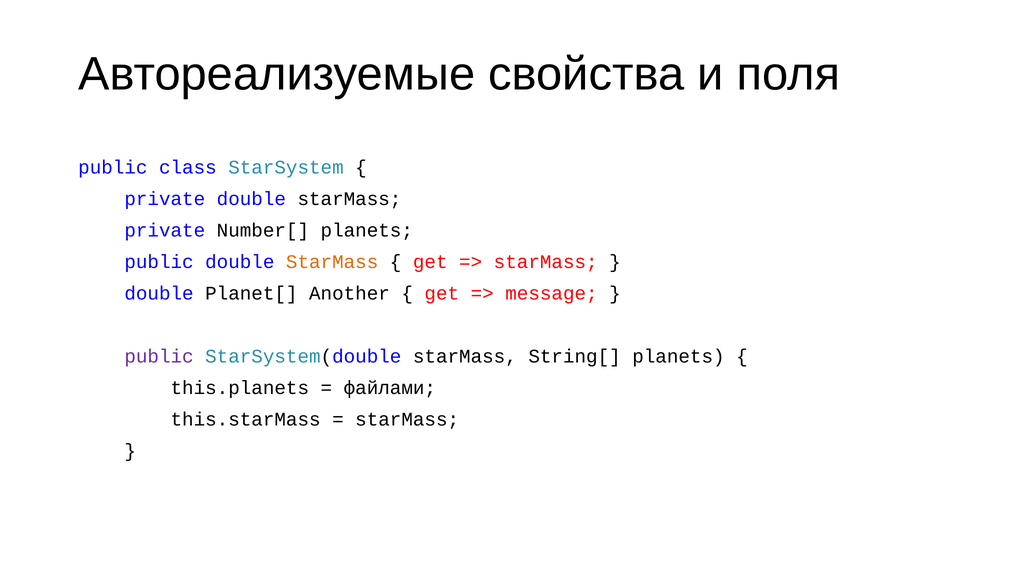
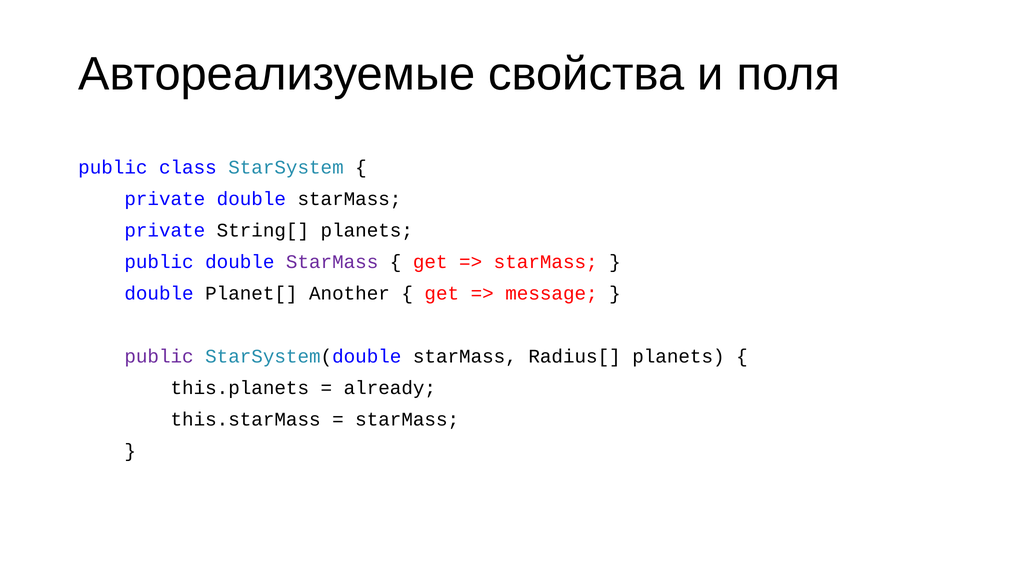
Number[: Number[ -> String[
StarMass at (332, 262) colour: orange -> purple
String[: String[ -> Radius[
файлами: файлами -> already
